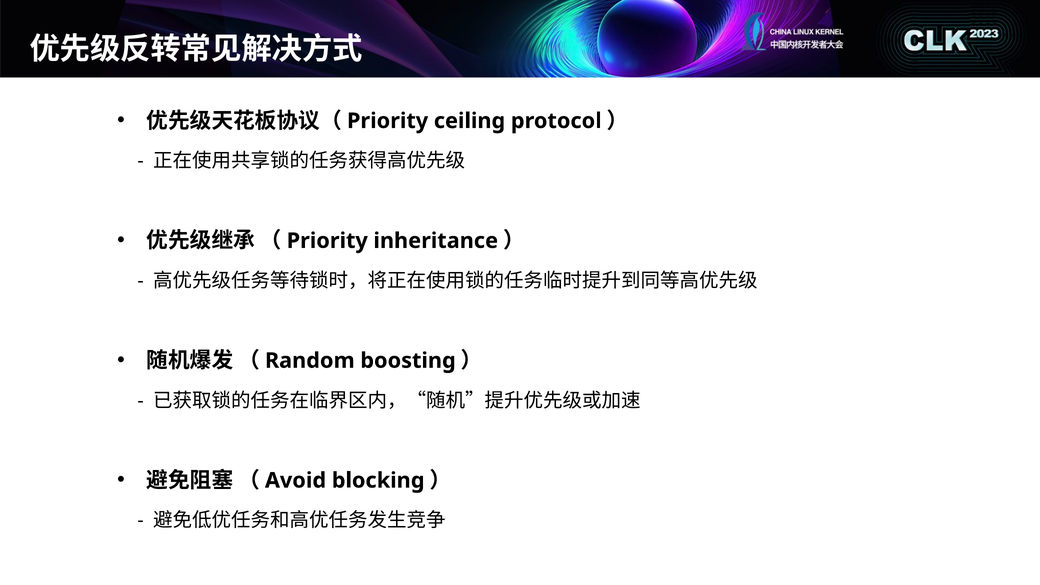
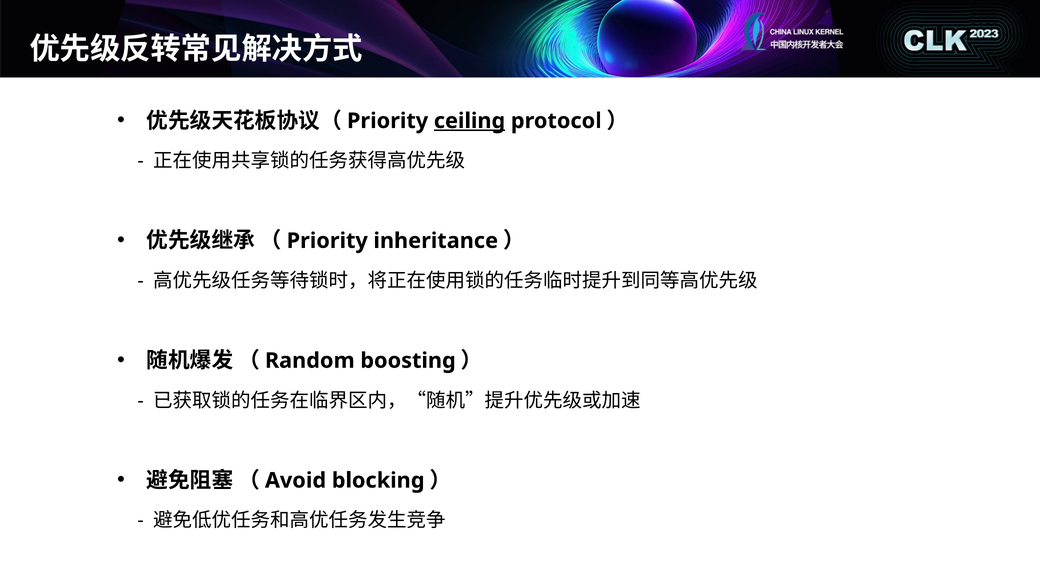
ceiling underline: none -> present
